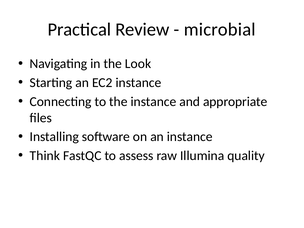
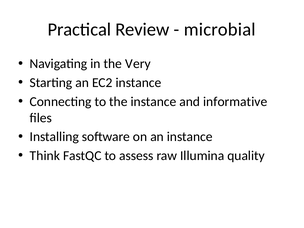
Look: Look -> Very
appropriate: appropriate -> informative
